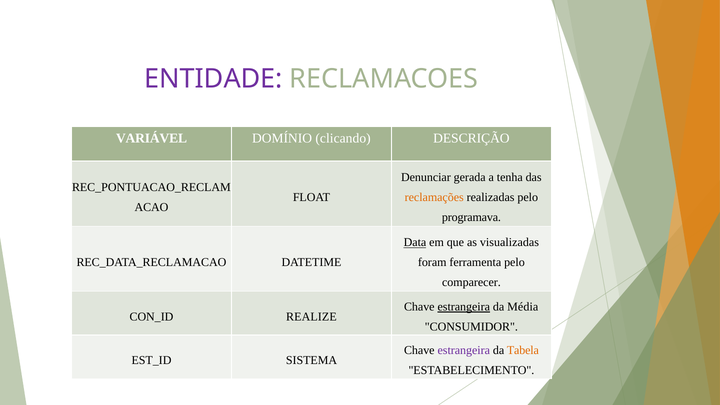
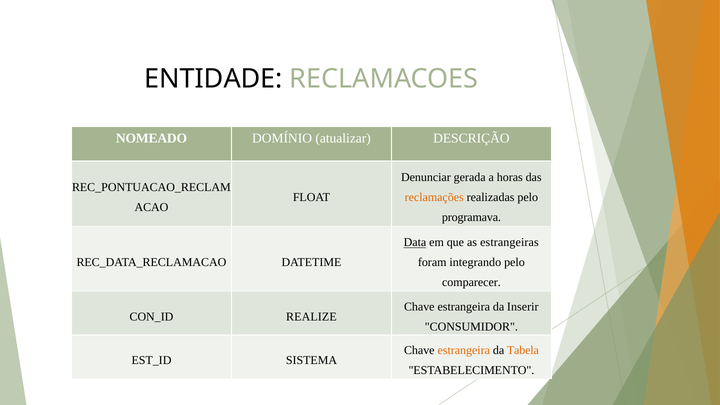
ENTIDADE colour: purple -> black
VARIÁVEL: VARIÁVEL -> NOMEADO
clicando: clicando -> atualizar
tenha: tenha -> horas
visualizadas: visualizadas -> estrangeiras
ferramenta: ferramenta -> integrando
estrangeira at (464, 307) underline: present -> none
Média: Média -> Inserir
estrangeira at (464, 350) colour: purple -> orange
